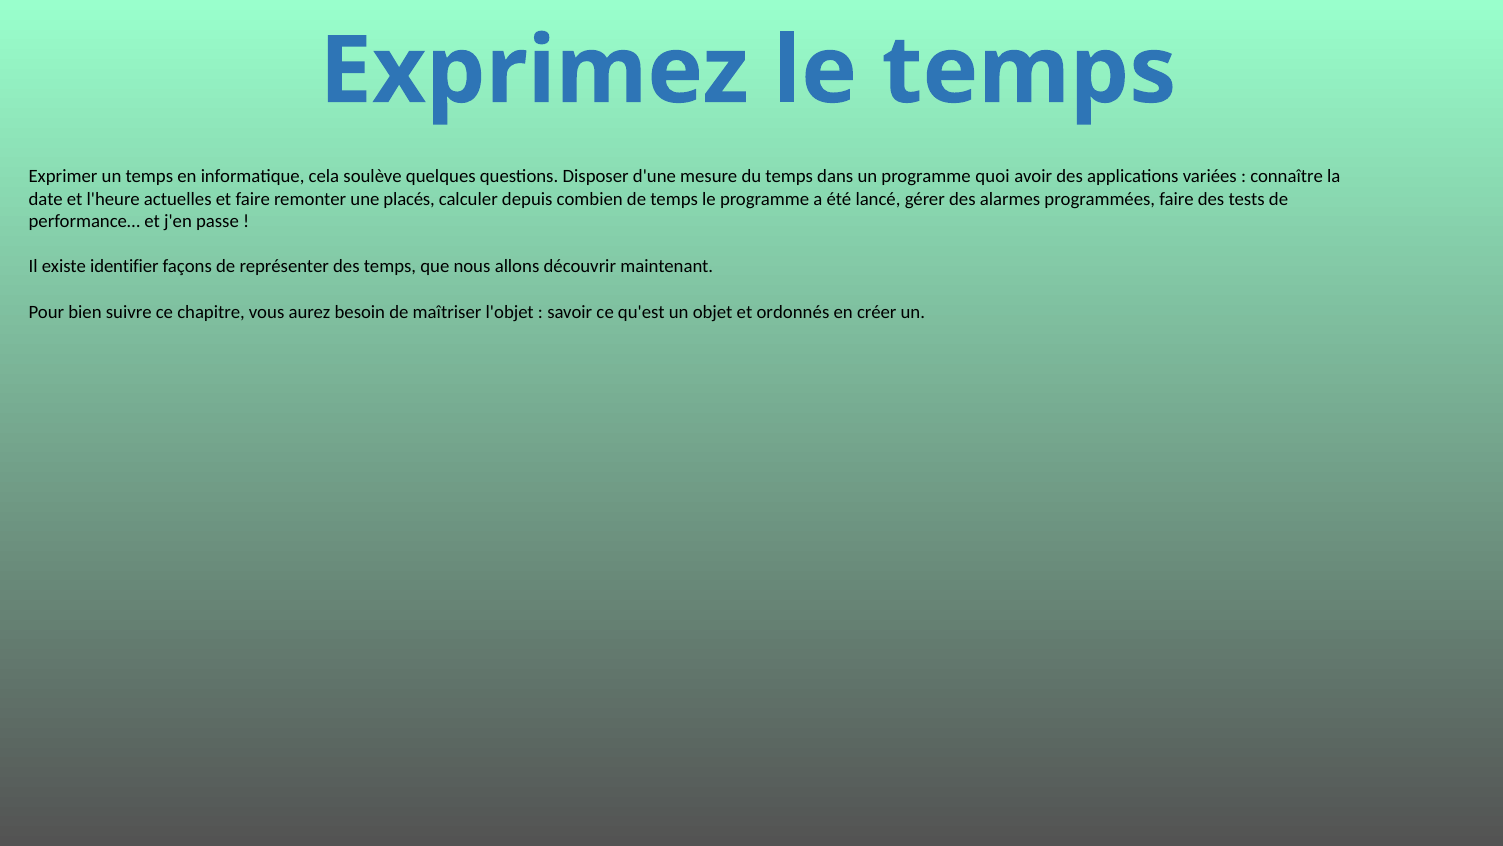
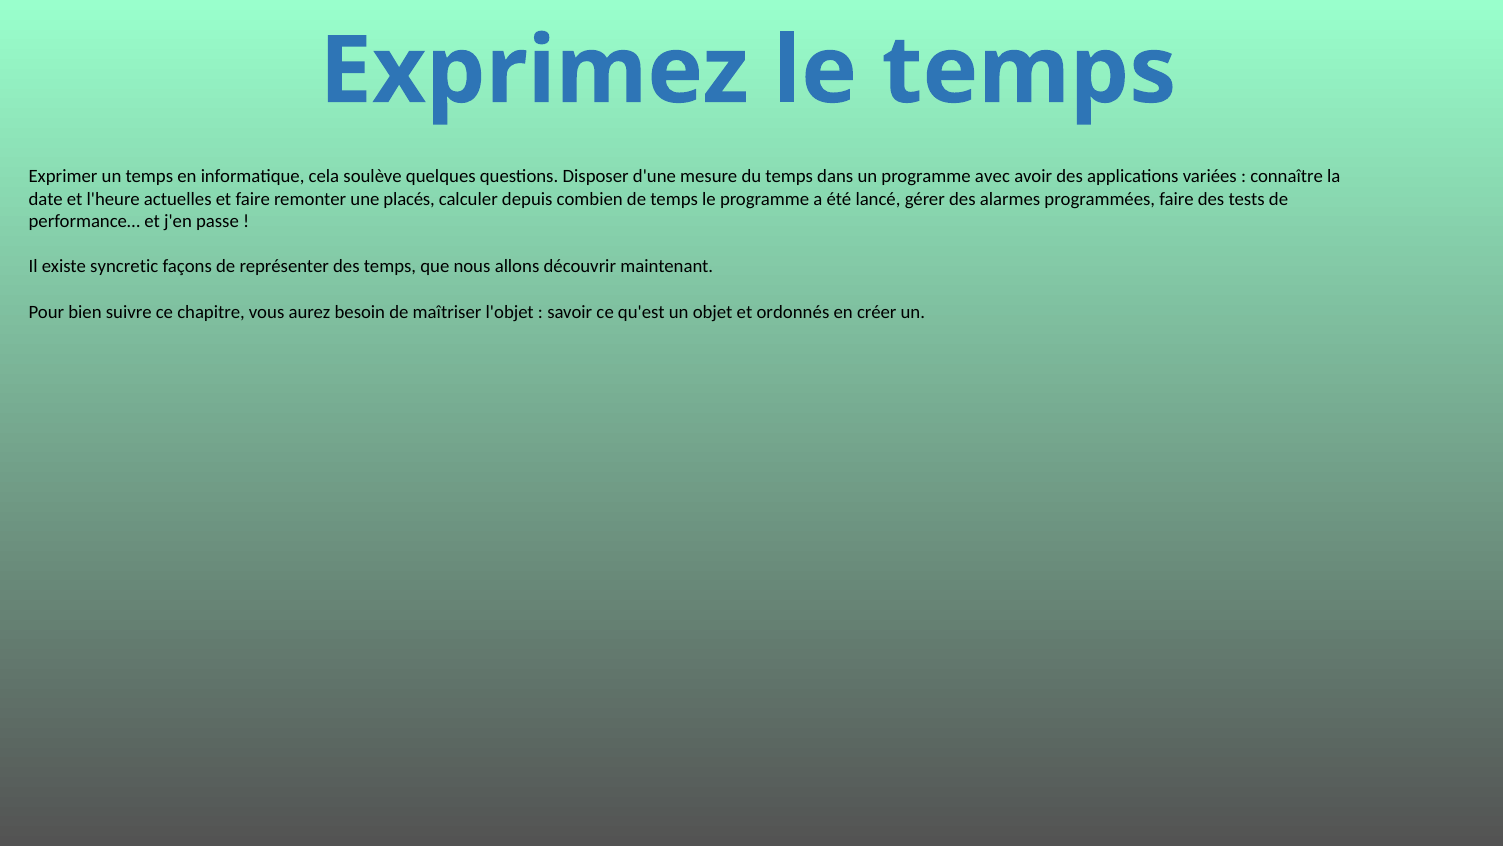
quoi: quoi -> avec
identifier: identifier -> syncretic
